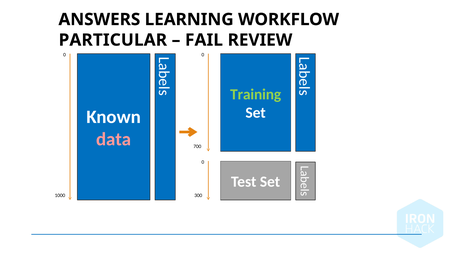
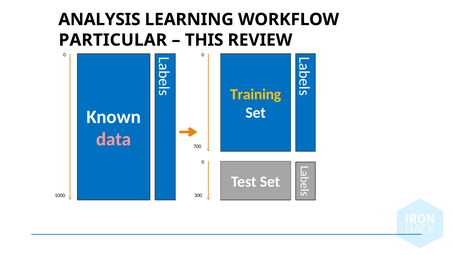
ANSWERS: ANSWERS -> ANALYSIS
FAIL: FAIL -> THIS
Training colour: light green -> yellow
